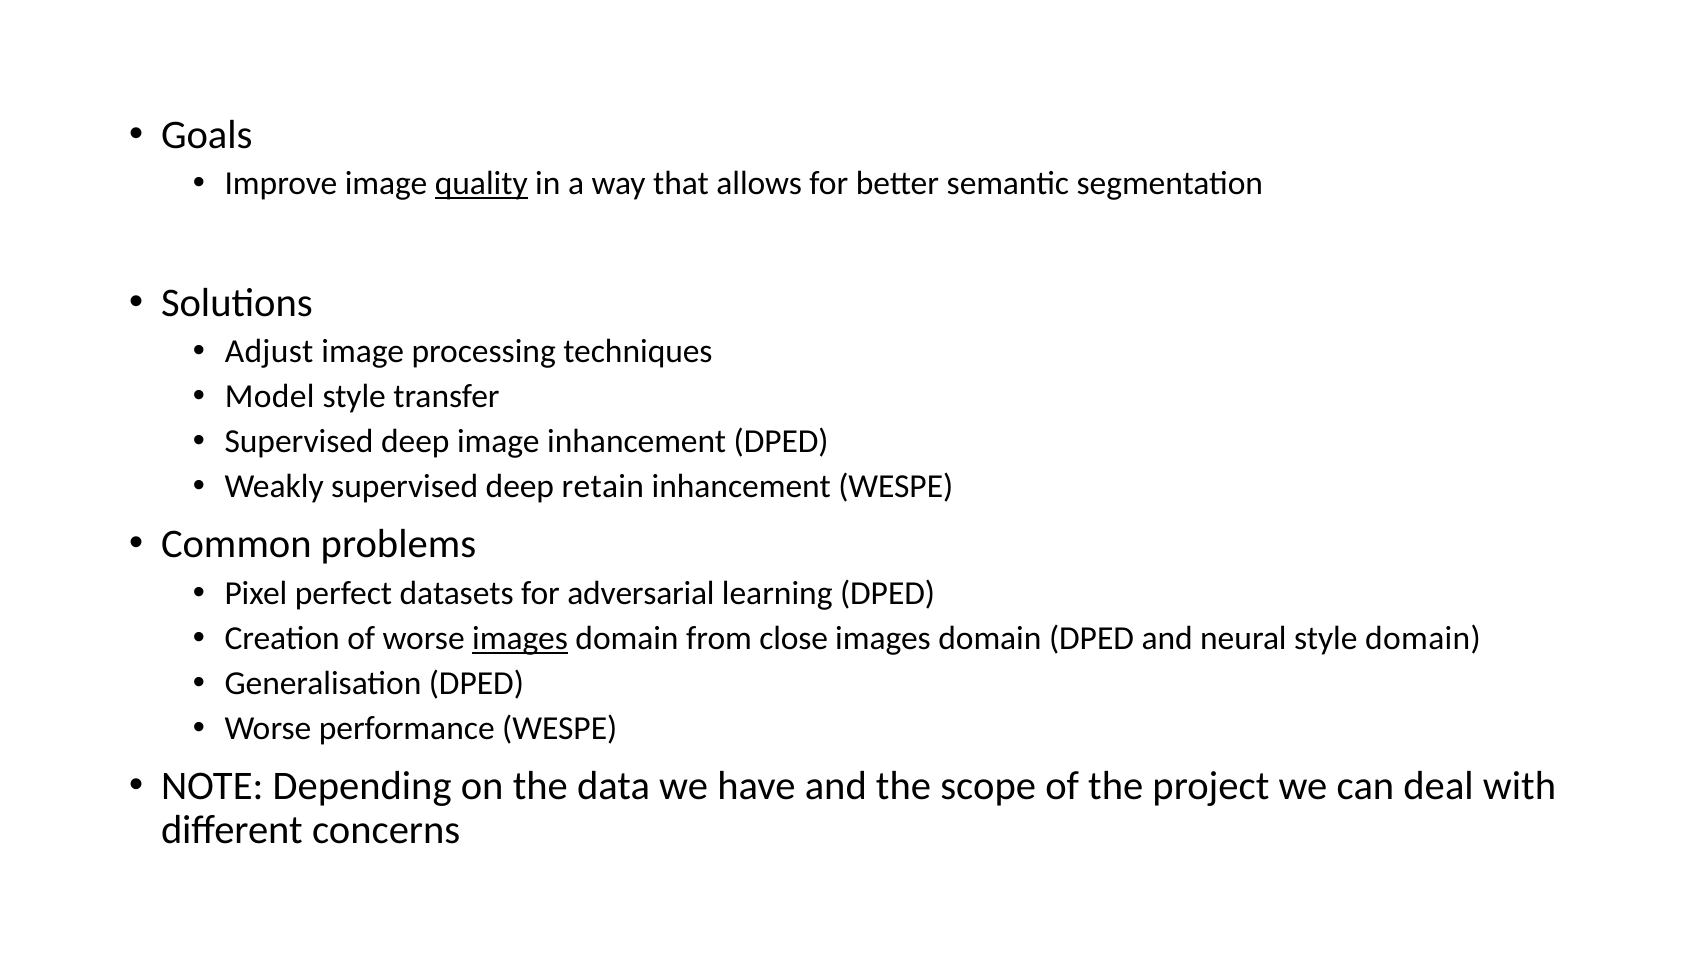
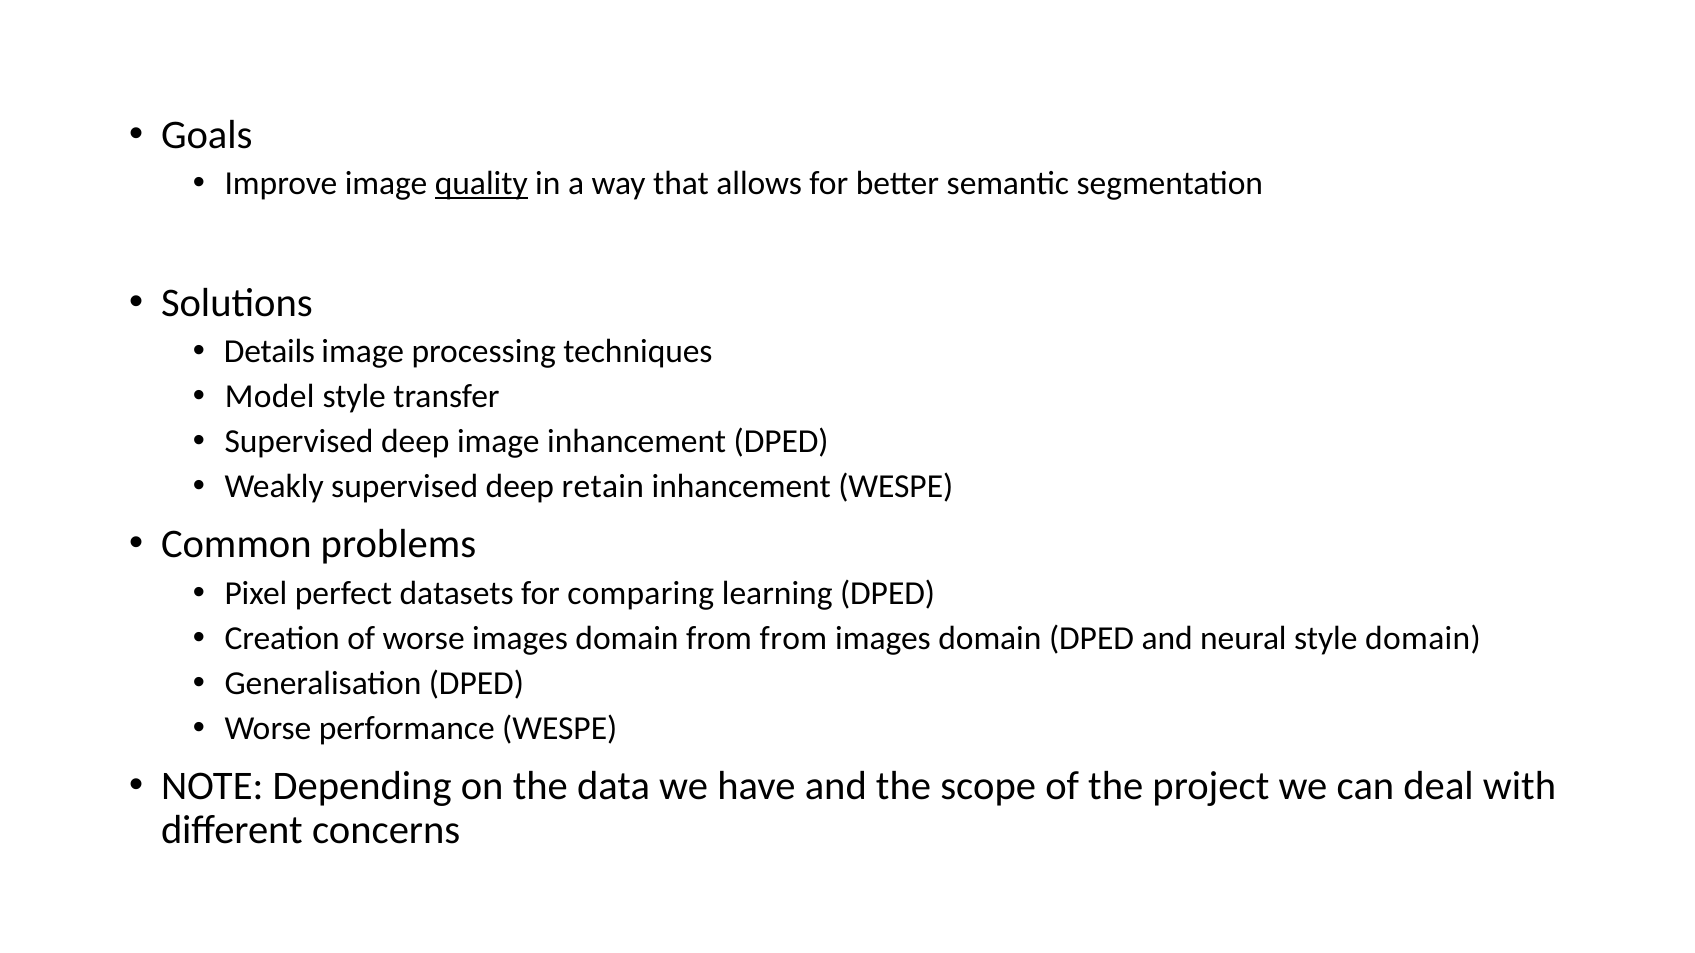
Adjust: Adjust -> Details
adversarial: adversarial -> comparing
images at (520, 638) underline: present -> none
from close: close -> from
